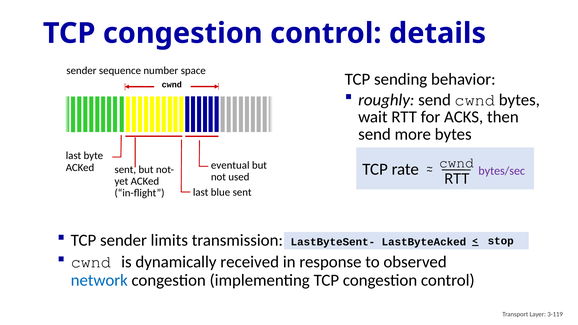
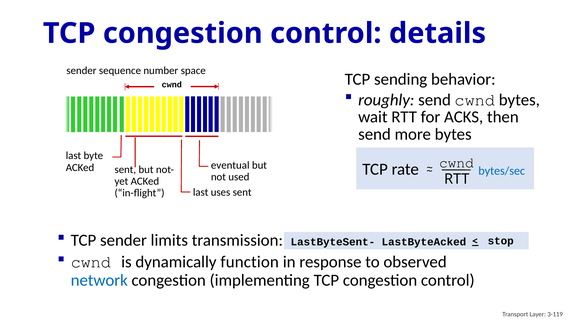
bytes/sec colour: purple -> blue
blue: blue -> uses
received: received -> function
